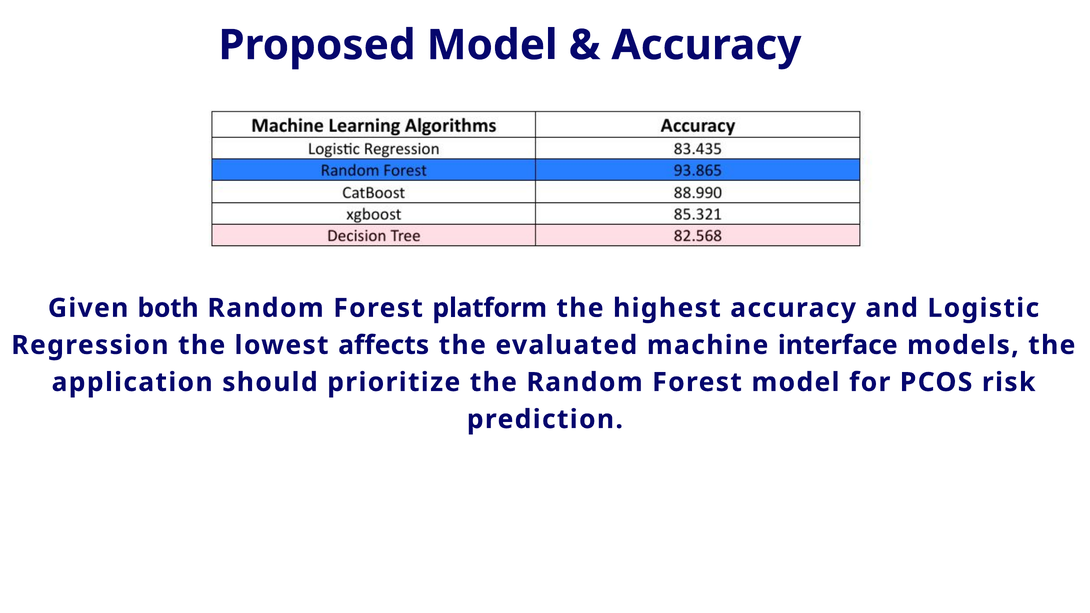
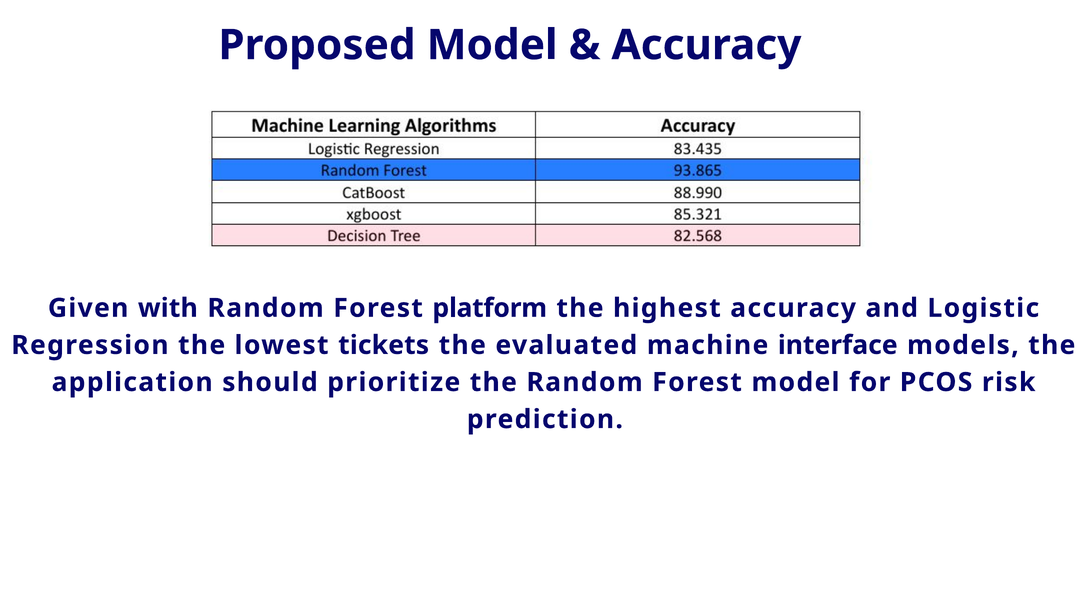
both: both -> with
affects: affects -> tickets
